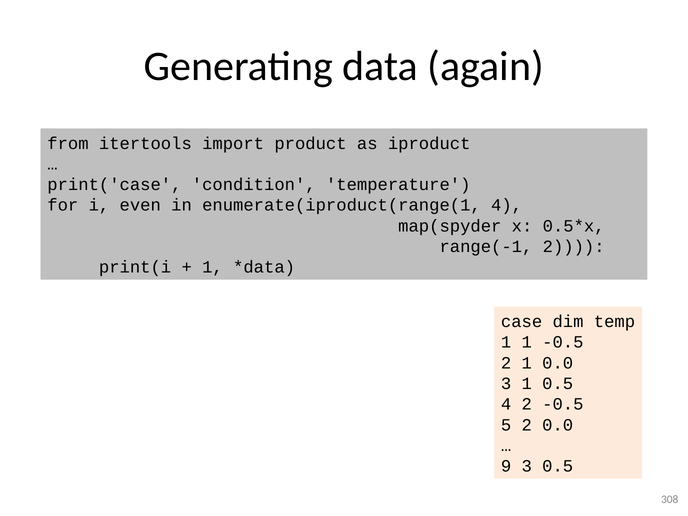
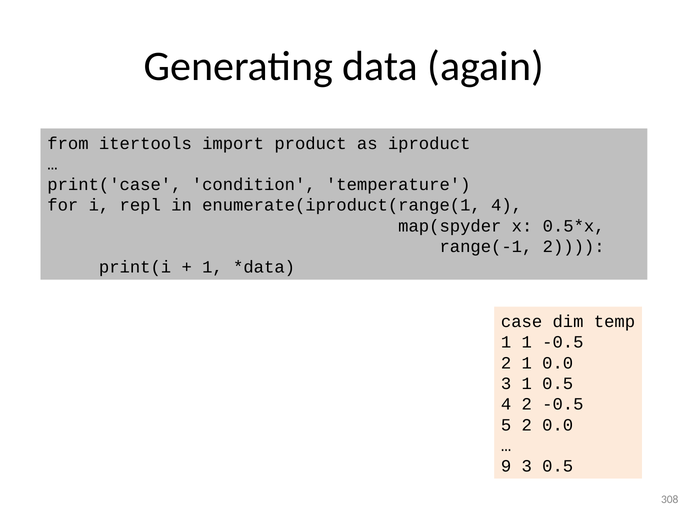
even: even -> repl
